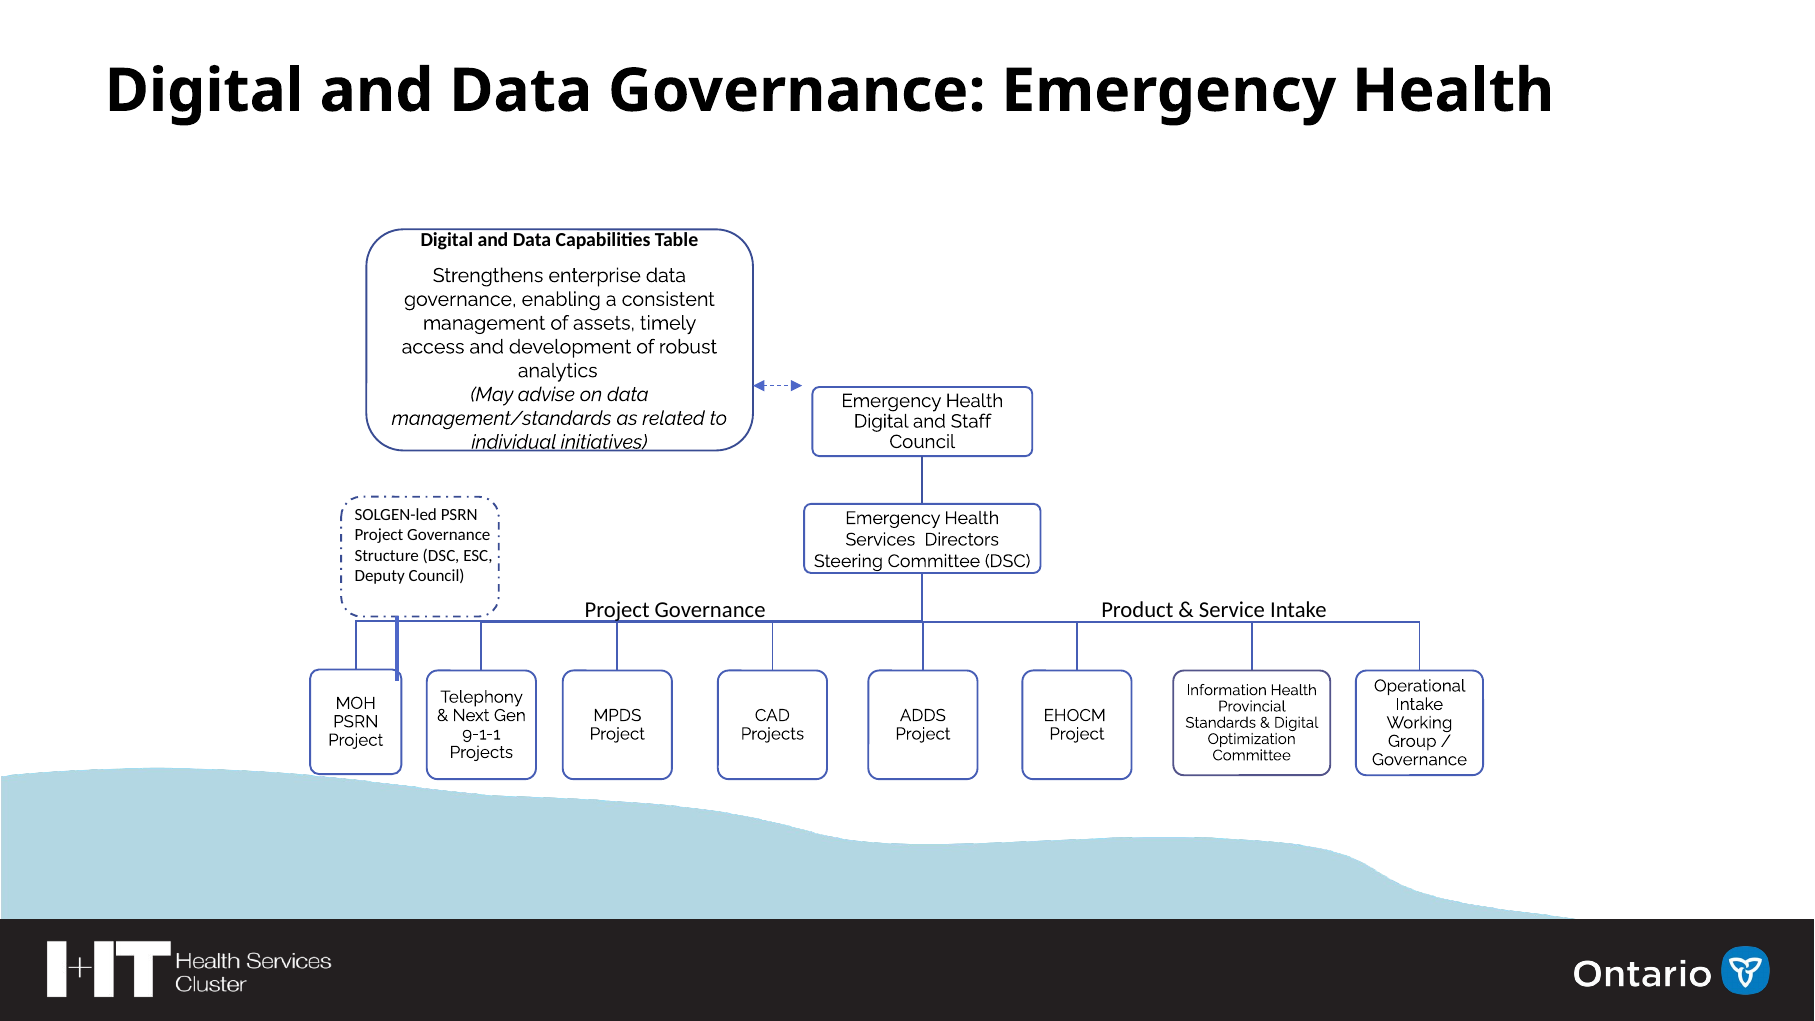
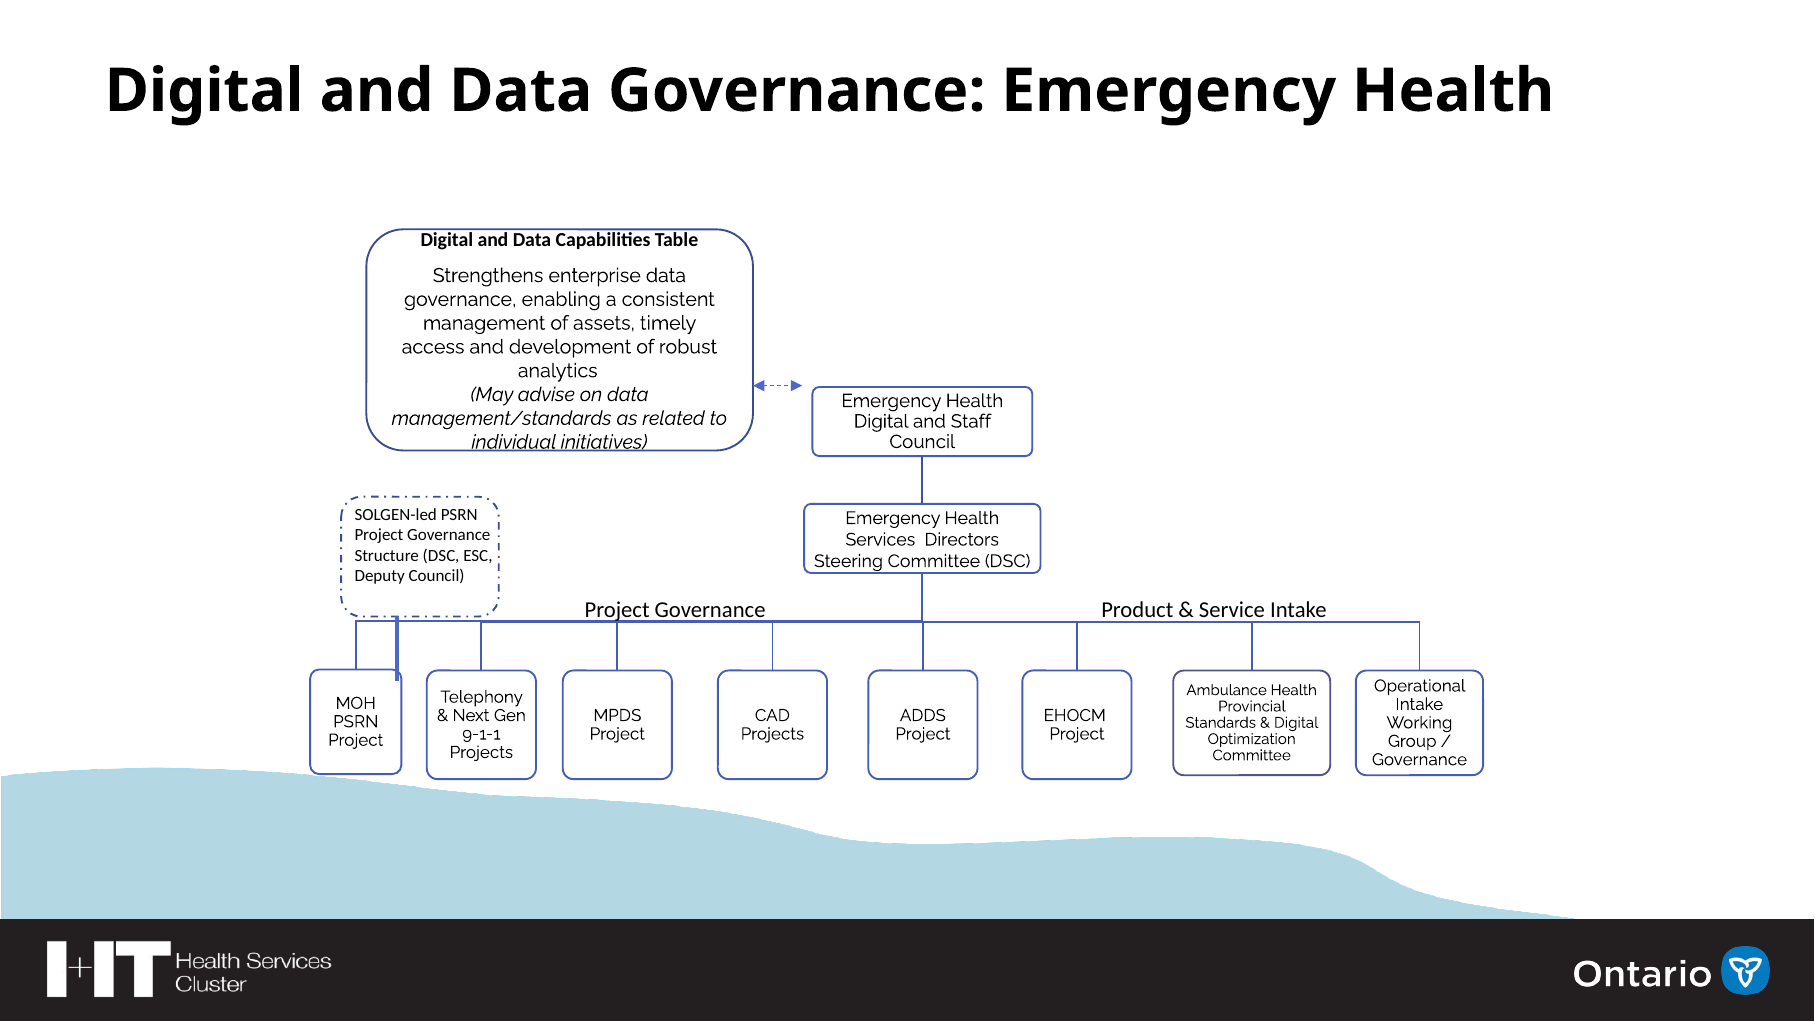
Information: Information -> Ambulance
